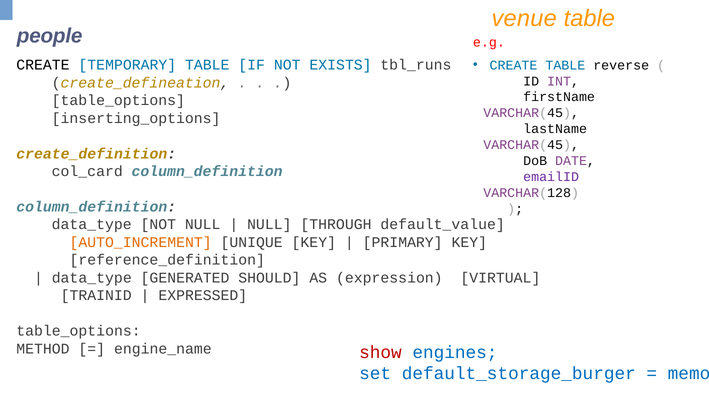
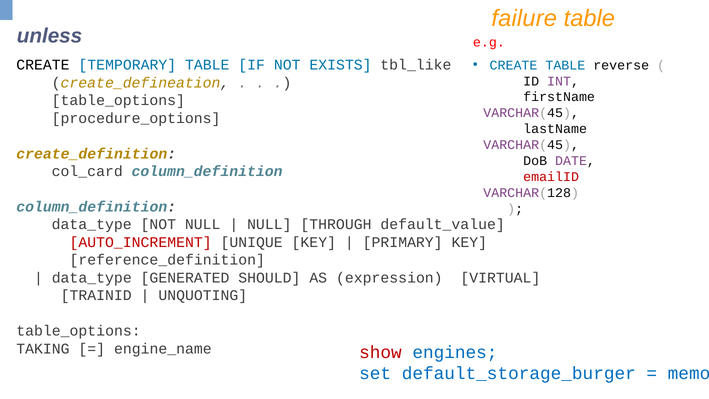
venue: venue -> failure
people: people -> unless
tbl_runs: tbl_runs -> tbl_like
inserting_options: inserting_options -> procedure_options
emailID colour: purple -> red
AUTO_INCREMENT colour: orange -> red
EXPRESSED: EXPRESSED -> UNQUOTING
METHOD: METHOD -> TAKING
